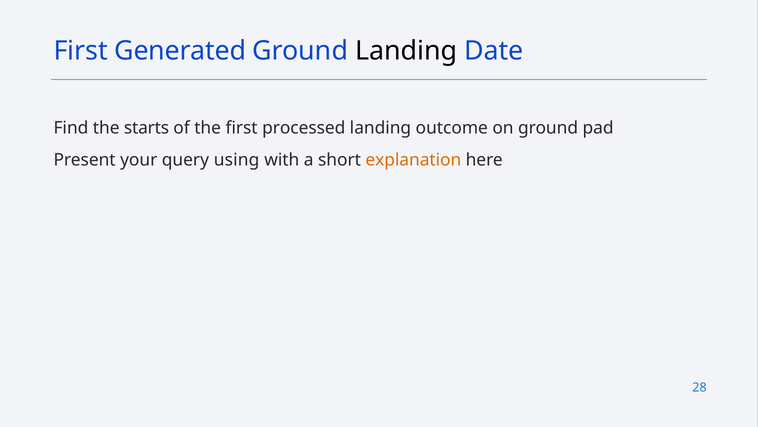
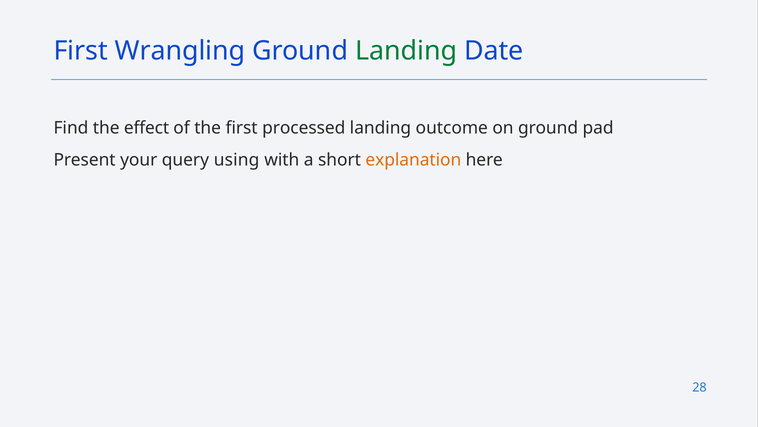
Generated: Generated -> Wrangling
Landing at (406, 51) colour: black -> green
starts: starts -> effect
